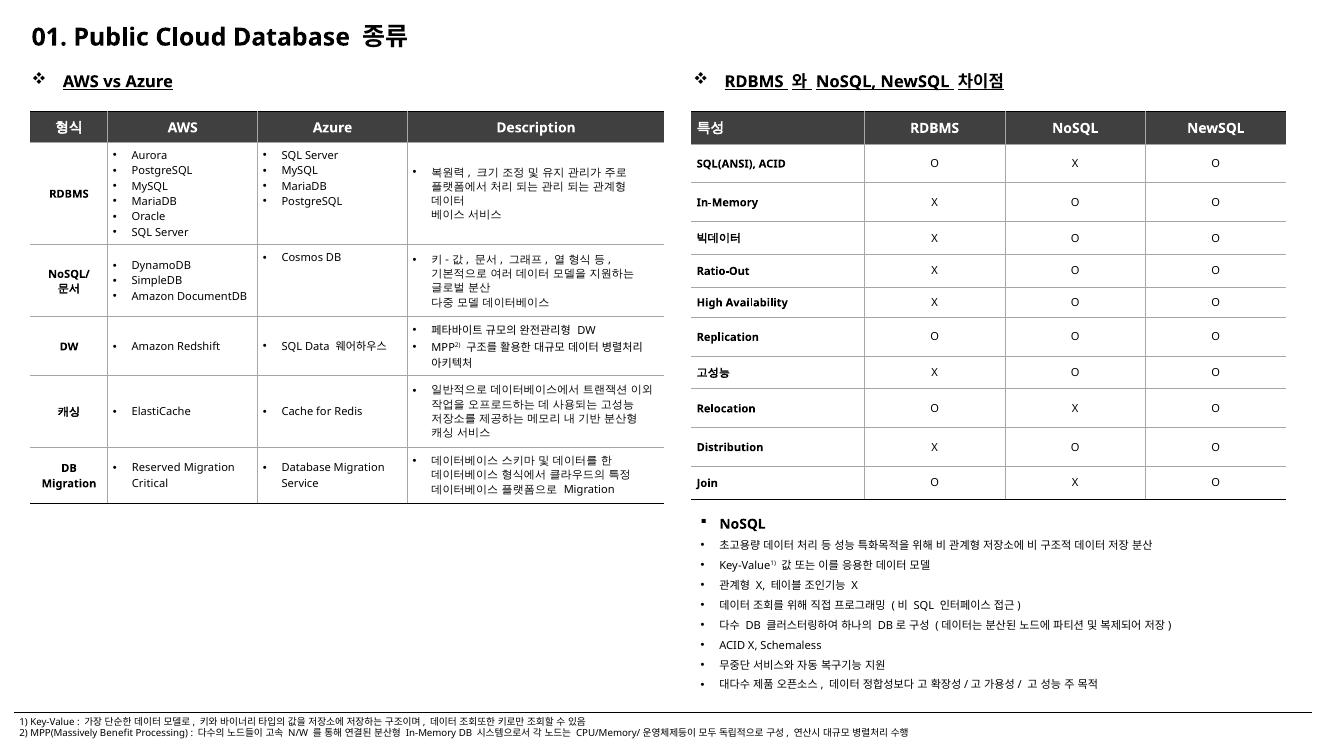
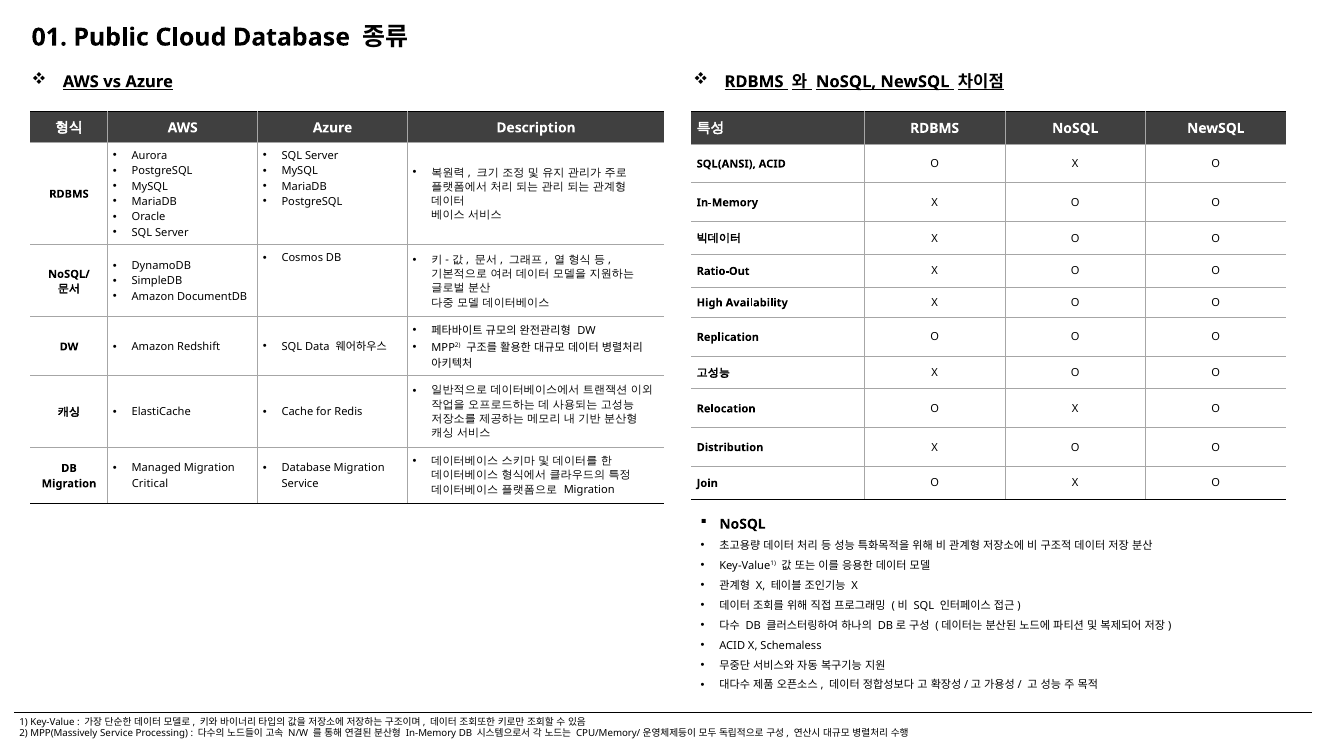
Reserved: Reserved -> Managed
MPP(Massively Benefit: Benefit -> Service
